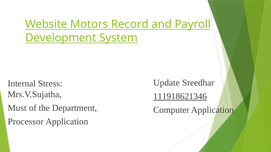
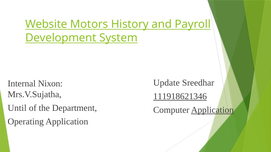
Record: Record -> History
Stress: Stress -> Nixon
Must: Must -> Until
Application at (212, 110) underline: none -> present
Processor: Processor -> Operating
